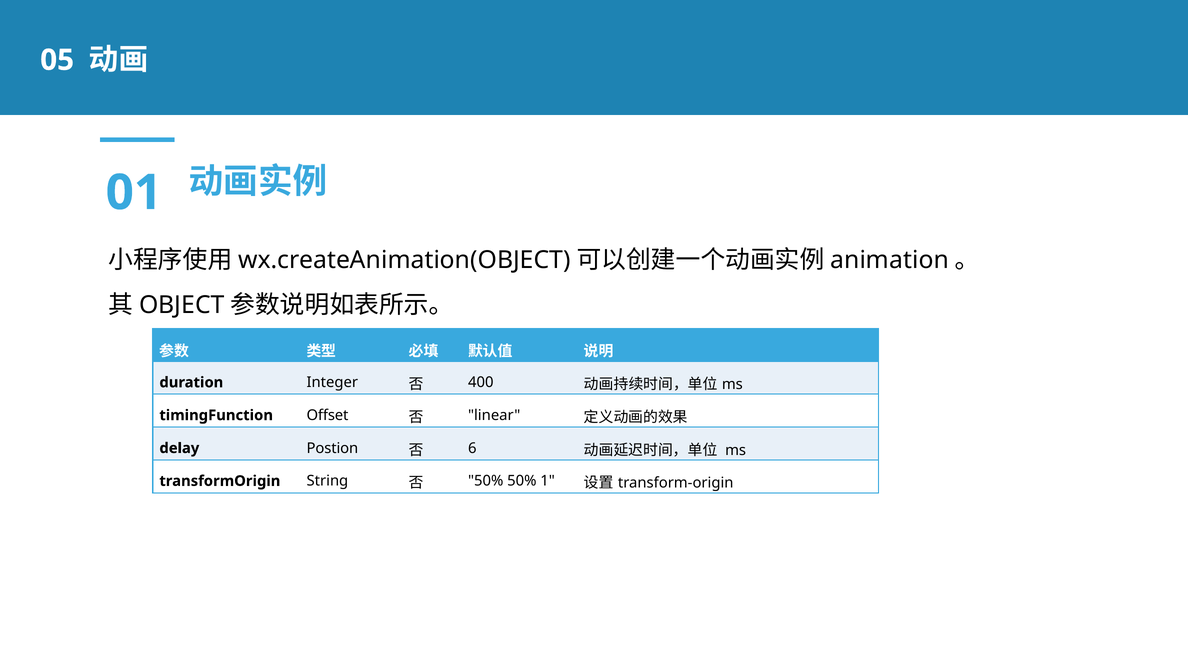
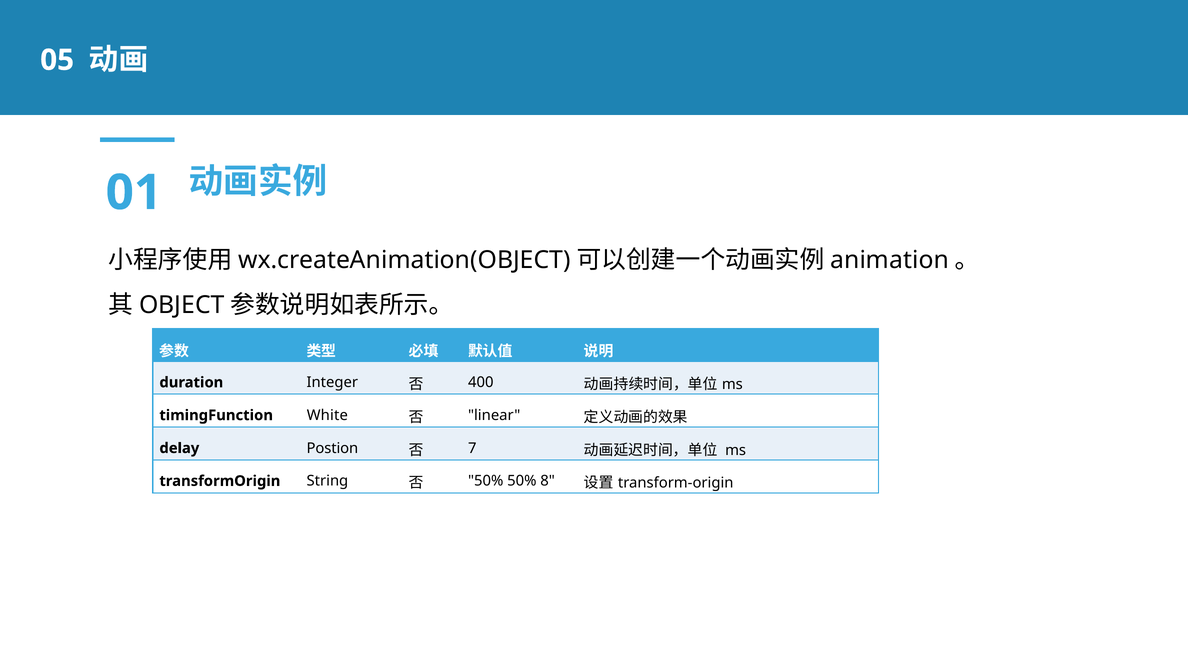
Offset: Offset -> White
6: 6 -> 7
1: 1 -> 8
